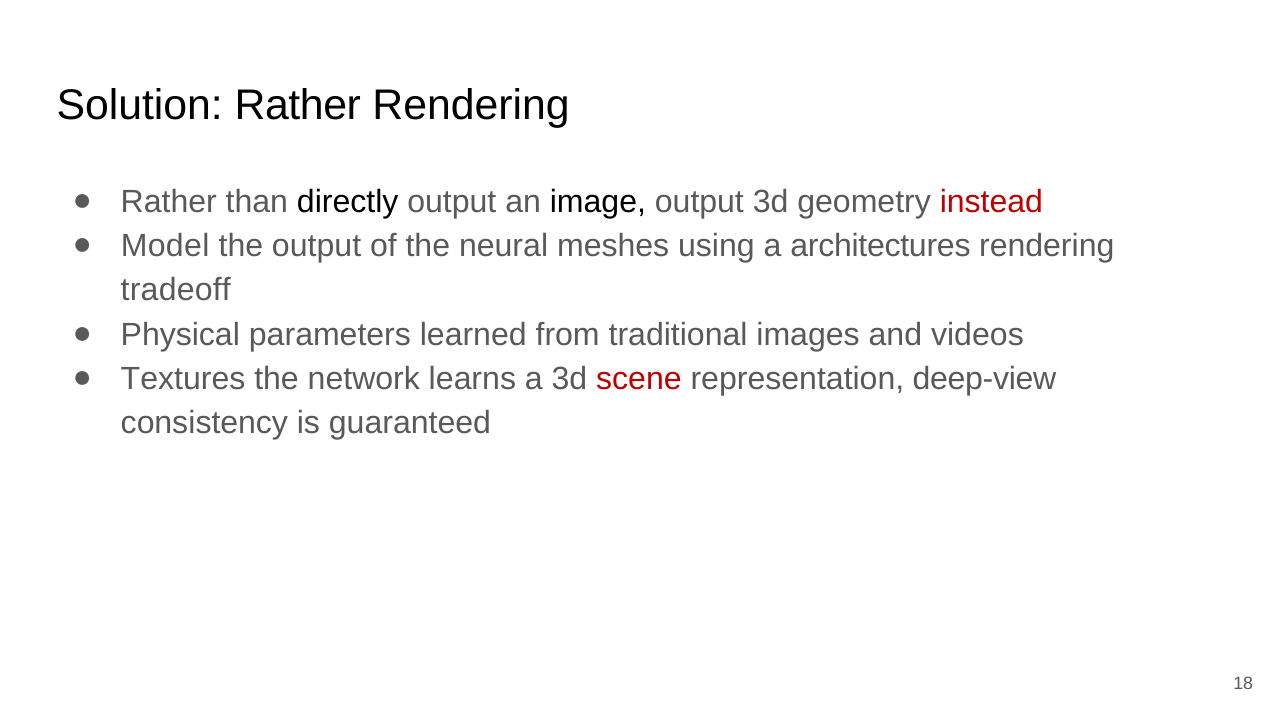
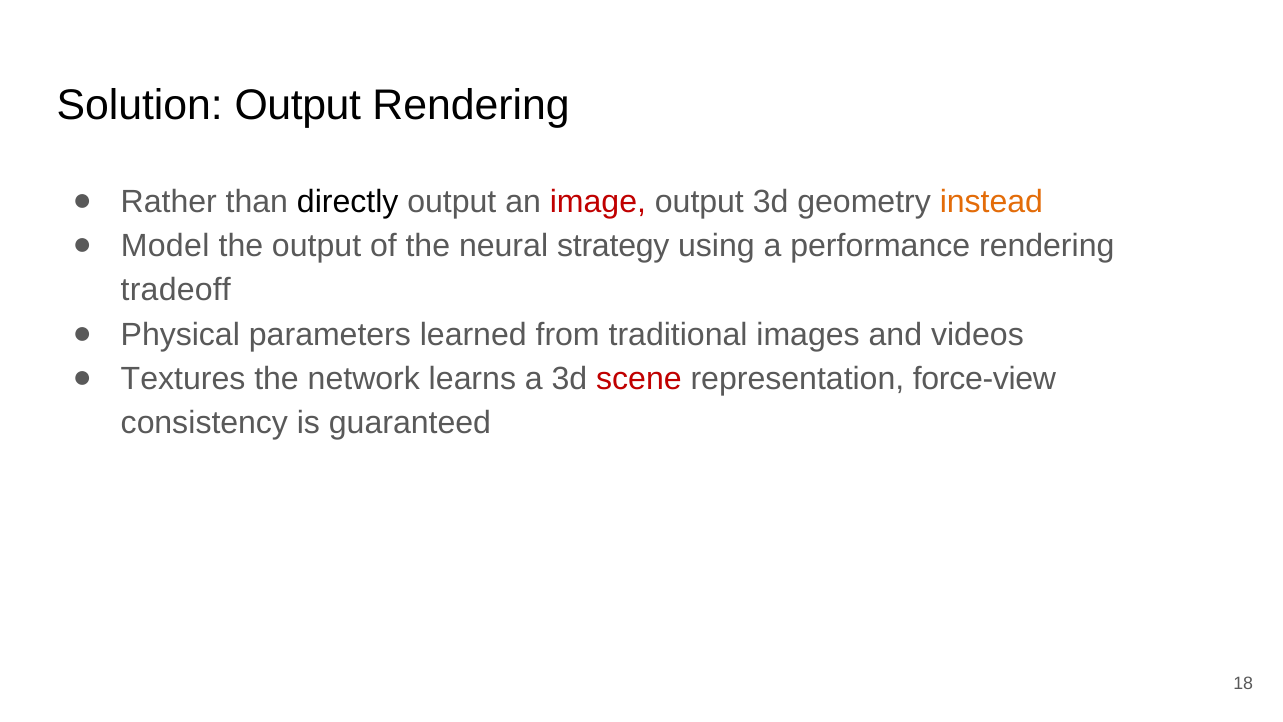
Solution Rather: Rather -> Output
image colour: black -> red
instead colour: red -> orange
meshes: meshes -> strategy
architectures: architectures -> performance
deep-view: deep-view -> force-view
